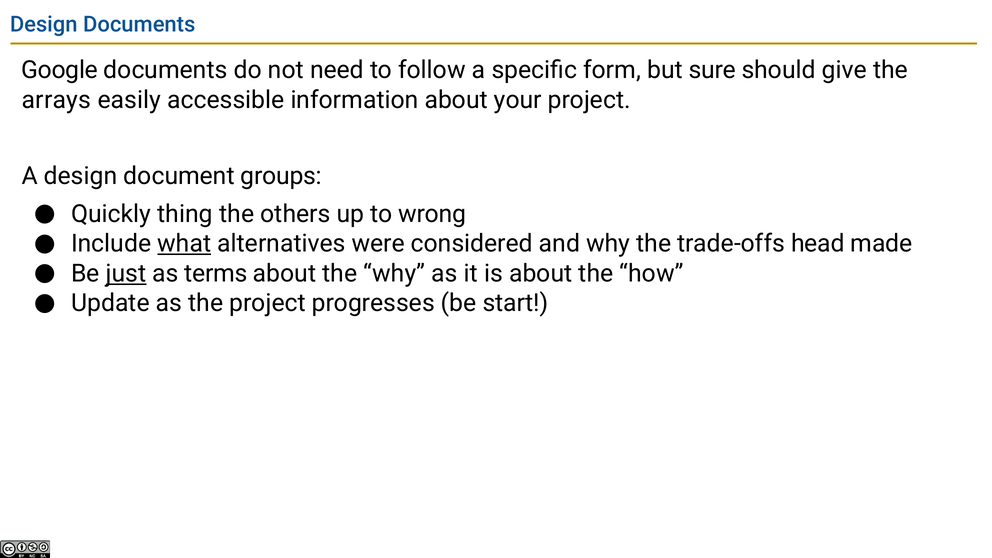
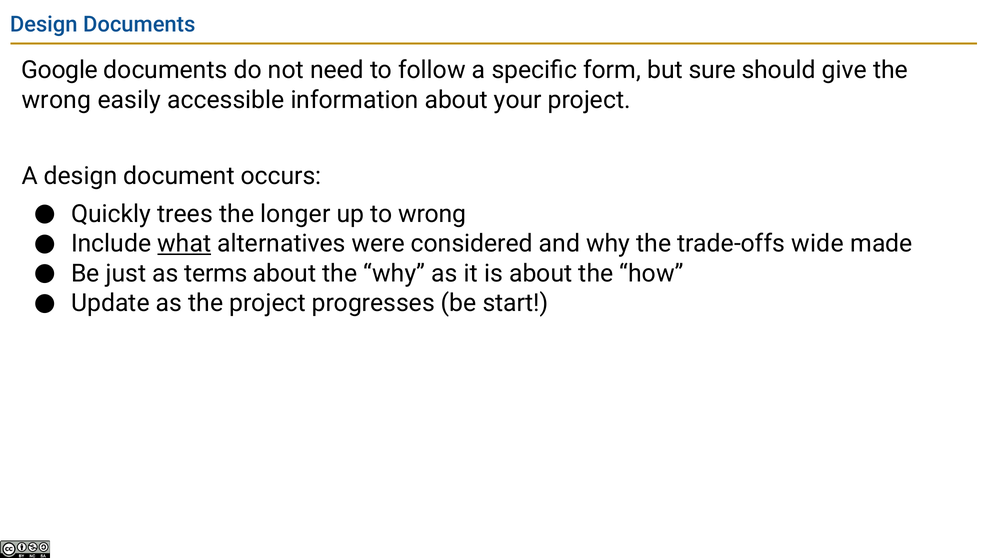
arrays at (56, 100): arrays -> wrong
groups: groups -> occurs
thing: thing -> trees
others: others -> longer
head: head -> wide
just underline: present -> none
